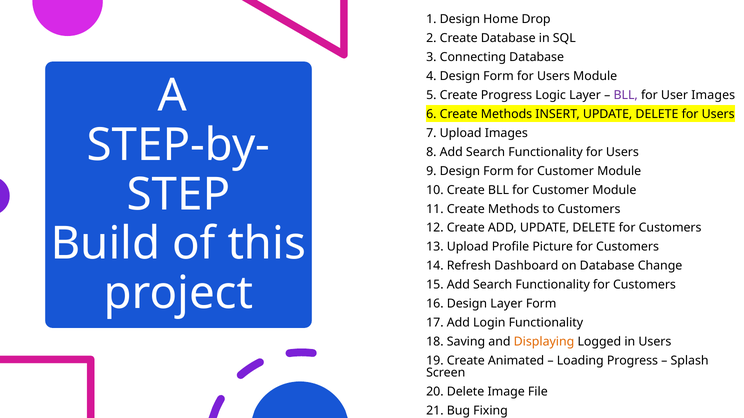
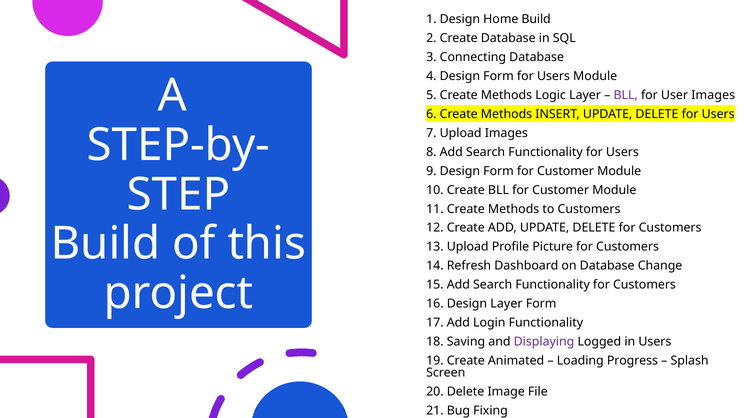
Home Drop: Drop -> Build
5 Create Progress: Progress -> Methods
Displaying colour: orange -> purple
